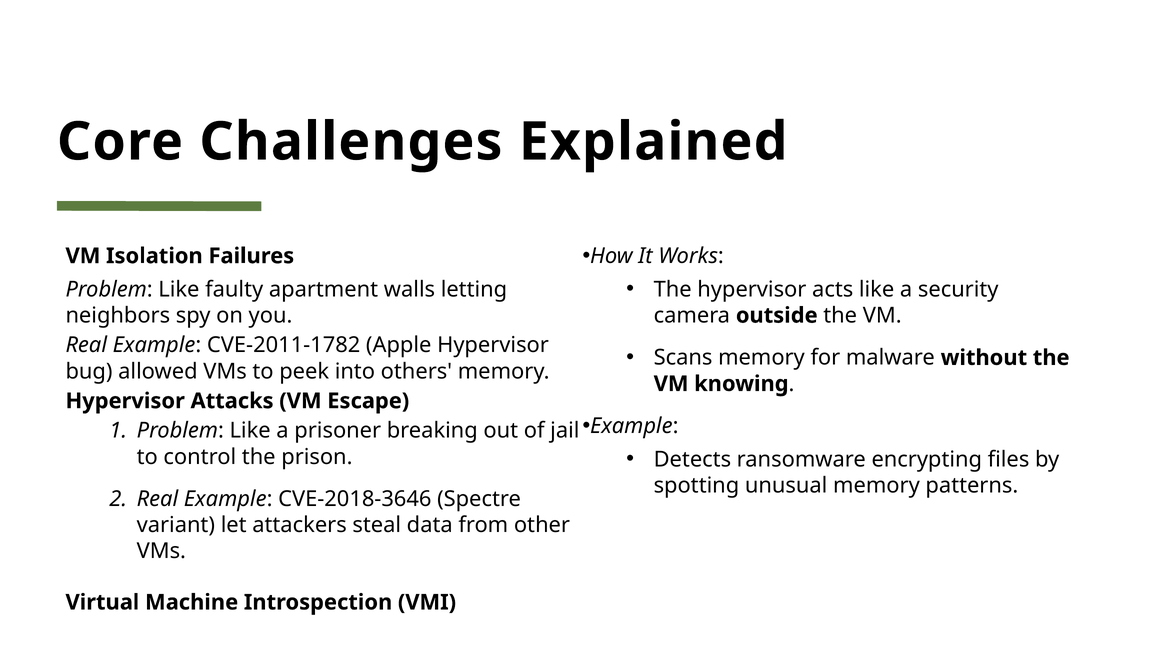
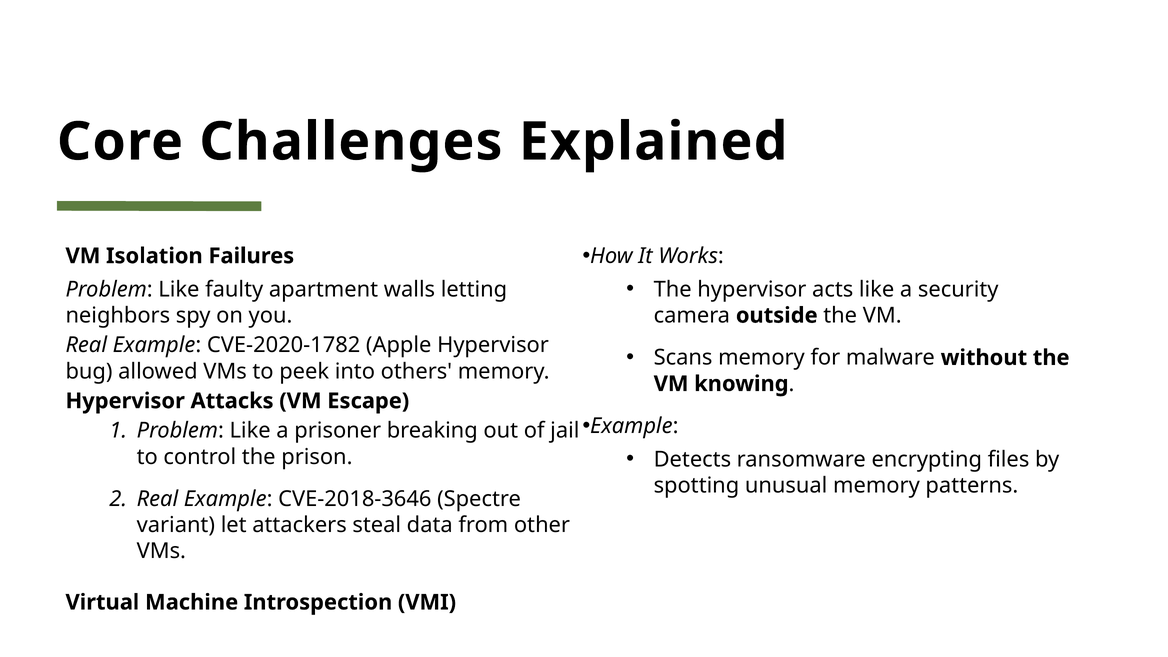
CVE-2011-1782: CVE-2011-1782 -> CVE-2020-1782
